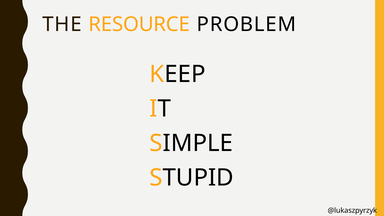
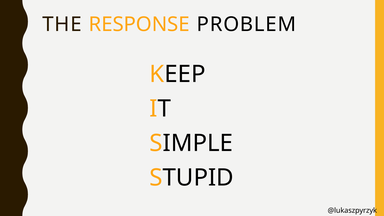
RESOURCE: RESOURCE -> RESPONSE
